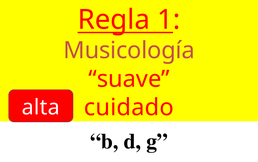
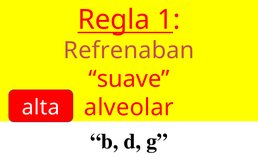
Musicología: Musicología -> Refrenaban
cuidado: cuidado -> alveolar
